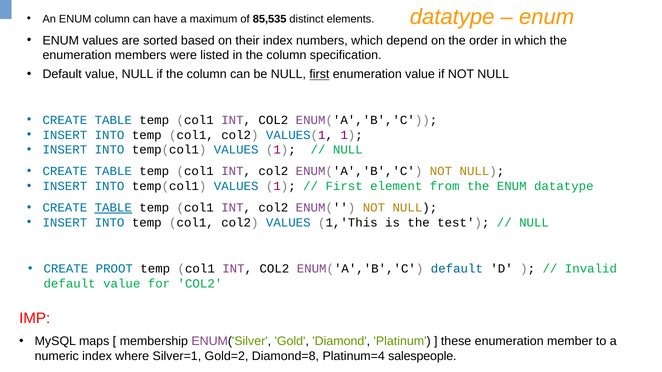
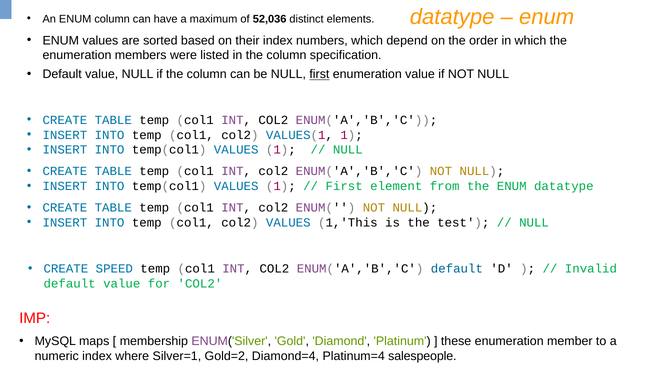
85,535: 85,535 -> 52,036
TABLE at (113, 208) underline: present -> none
PROOT: PROOT -> SPEED
Diamond=8: Diamond=8 -> Diamond=4
